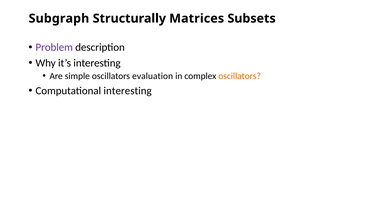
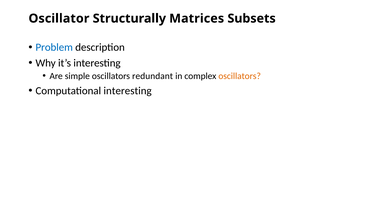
Subgraph: Subgraph -> Oscillator
Problem colour: purple -> blue
evaluation: evaluation -> redundant
